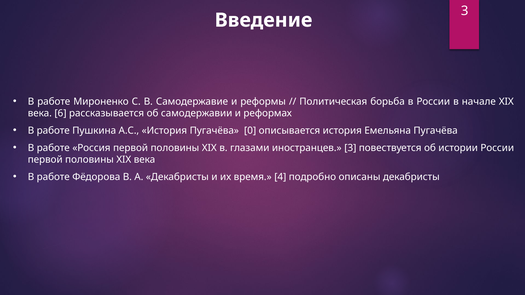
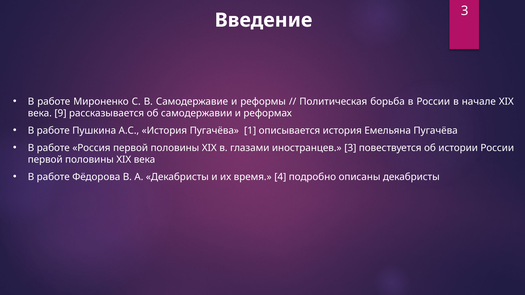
6: 6 -> 9
0: 0 -> 1
